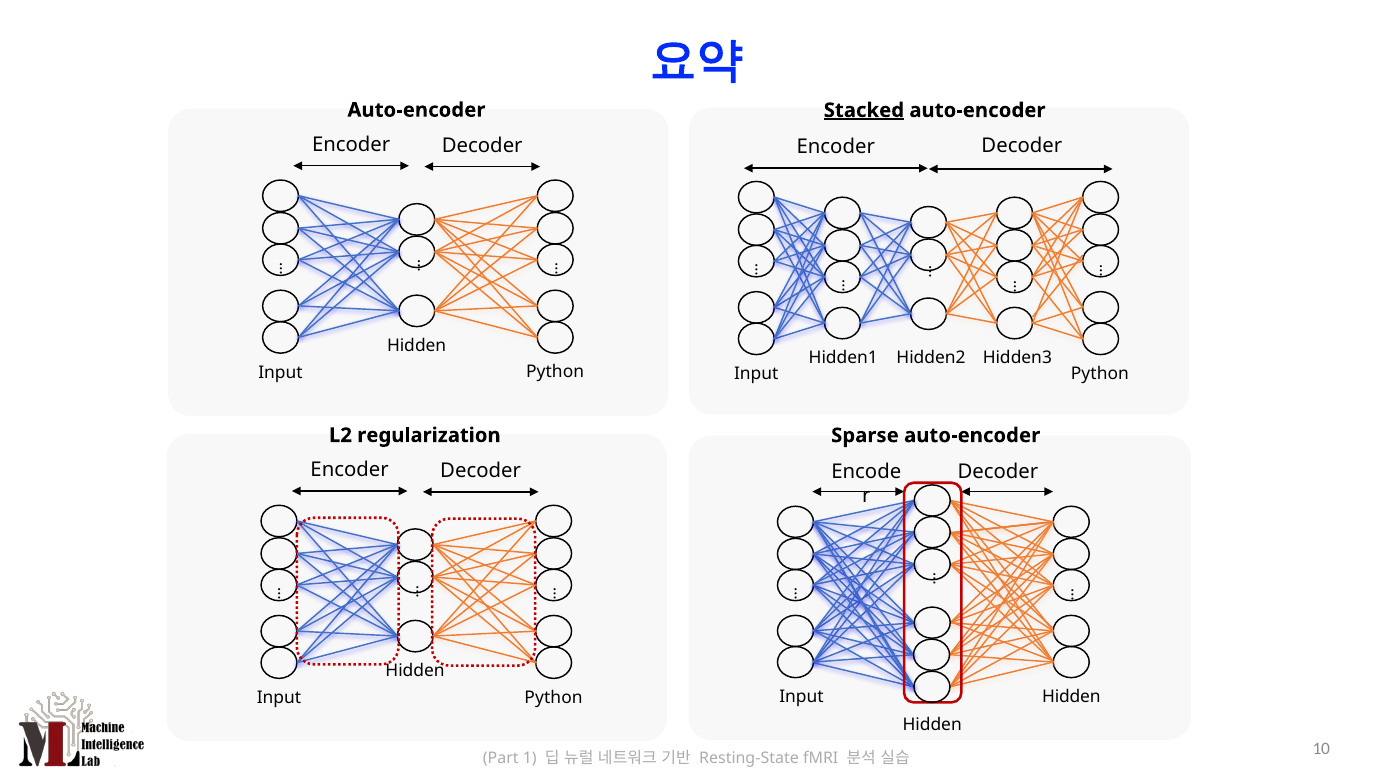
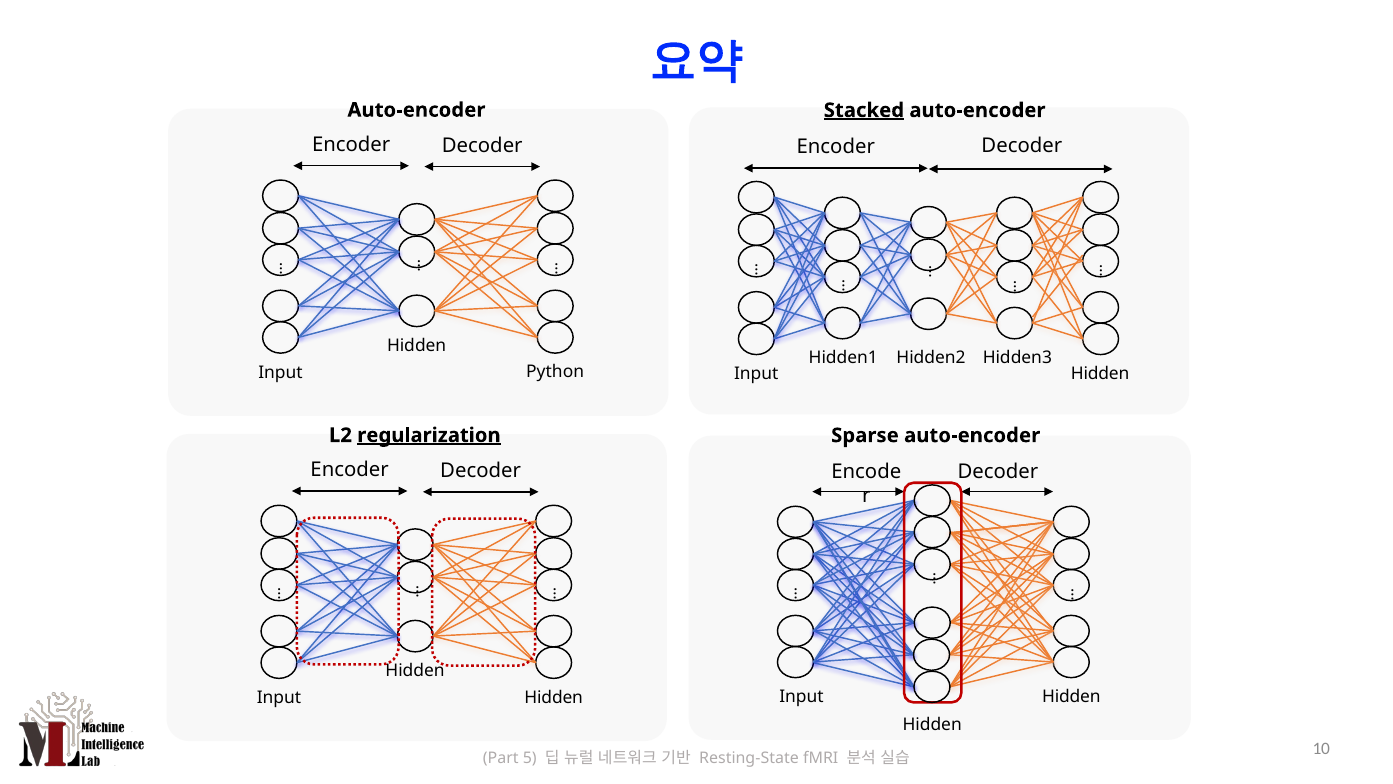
Python at (1100, 373): Python -> Hidden
regularization underline: none -> present
Python at (554, 697): Python -> Hidden
1: 1 -> 5
